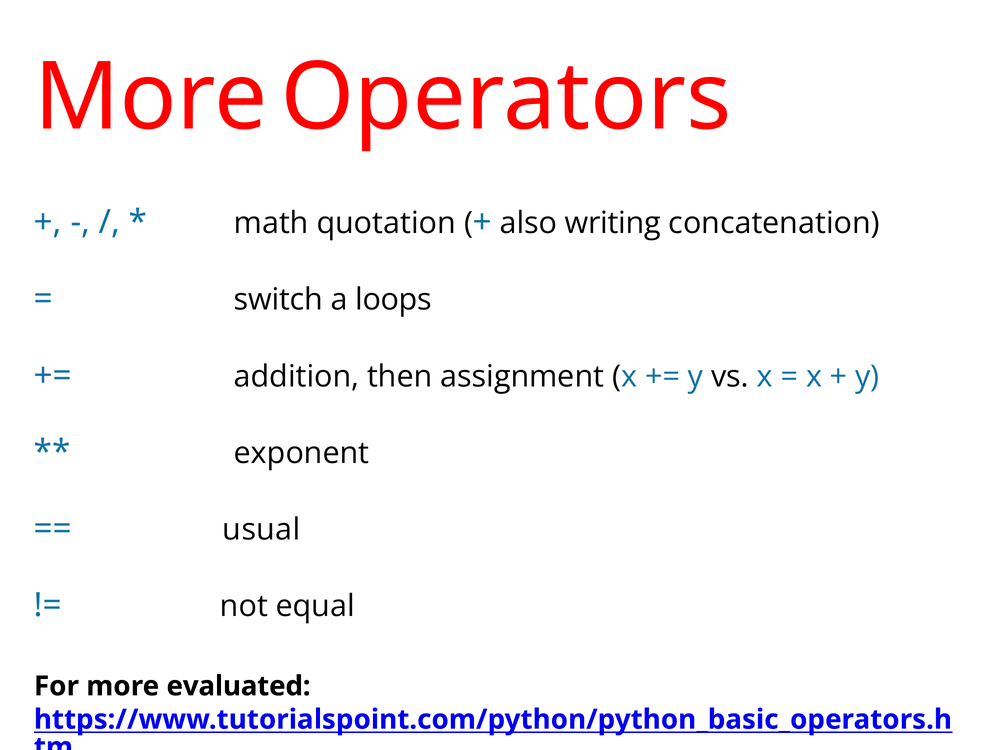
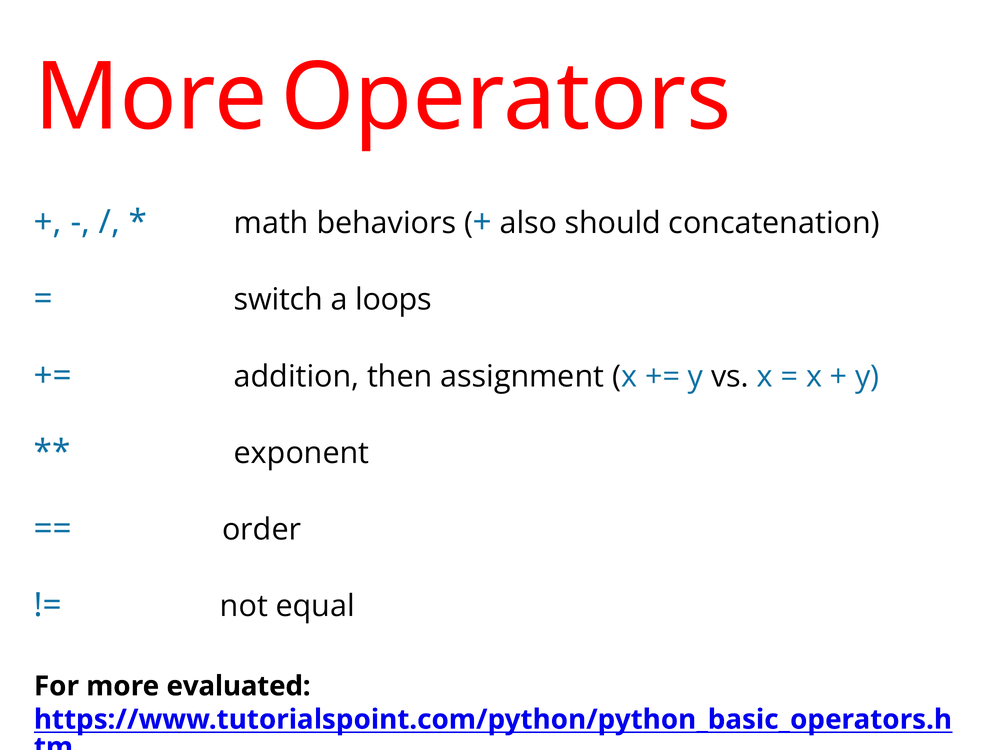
quotation: quotation -> behaviors
writing: writing -> should
usual: usual -> order
